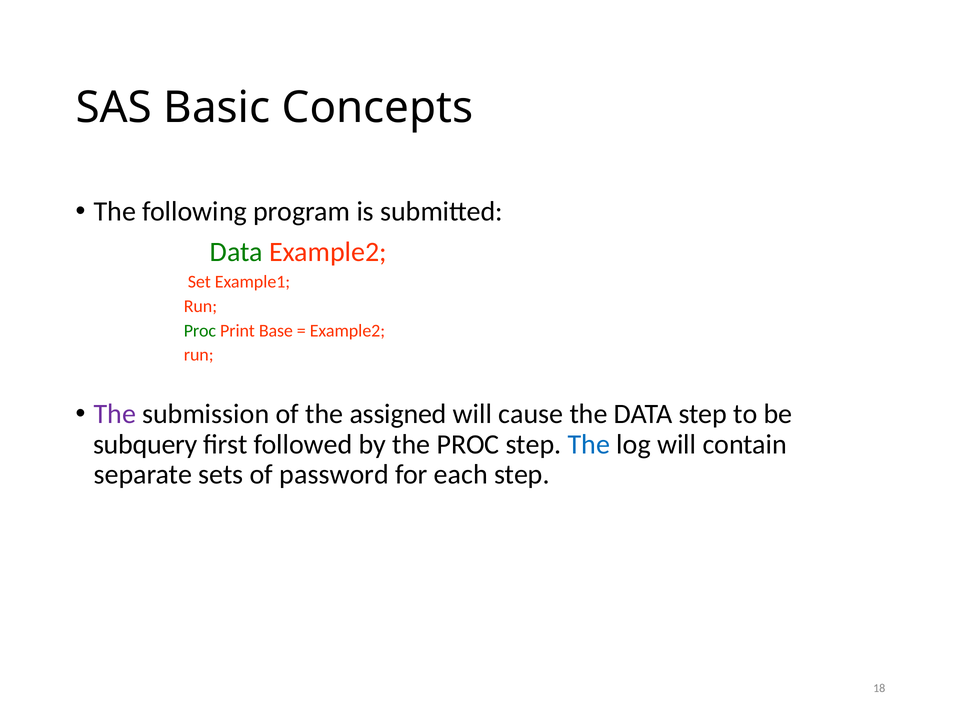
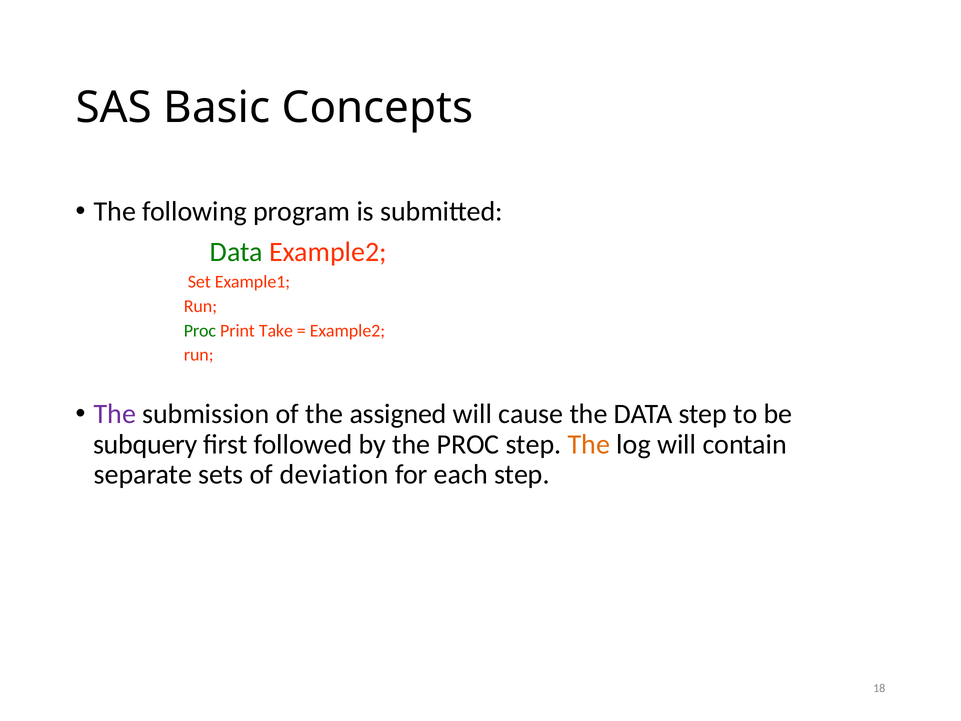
Base: Base -> Take
The at (589, 444) colour: blue -> orange
password: password -> deviation
